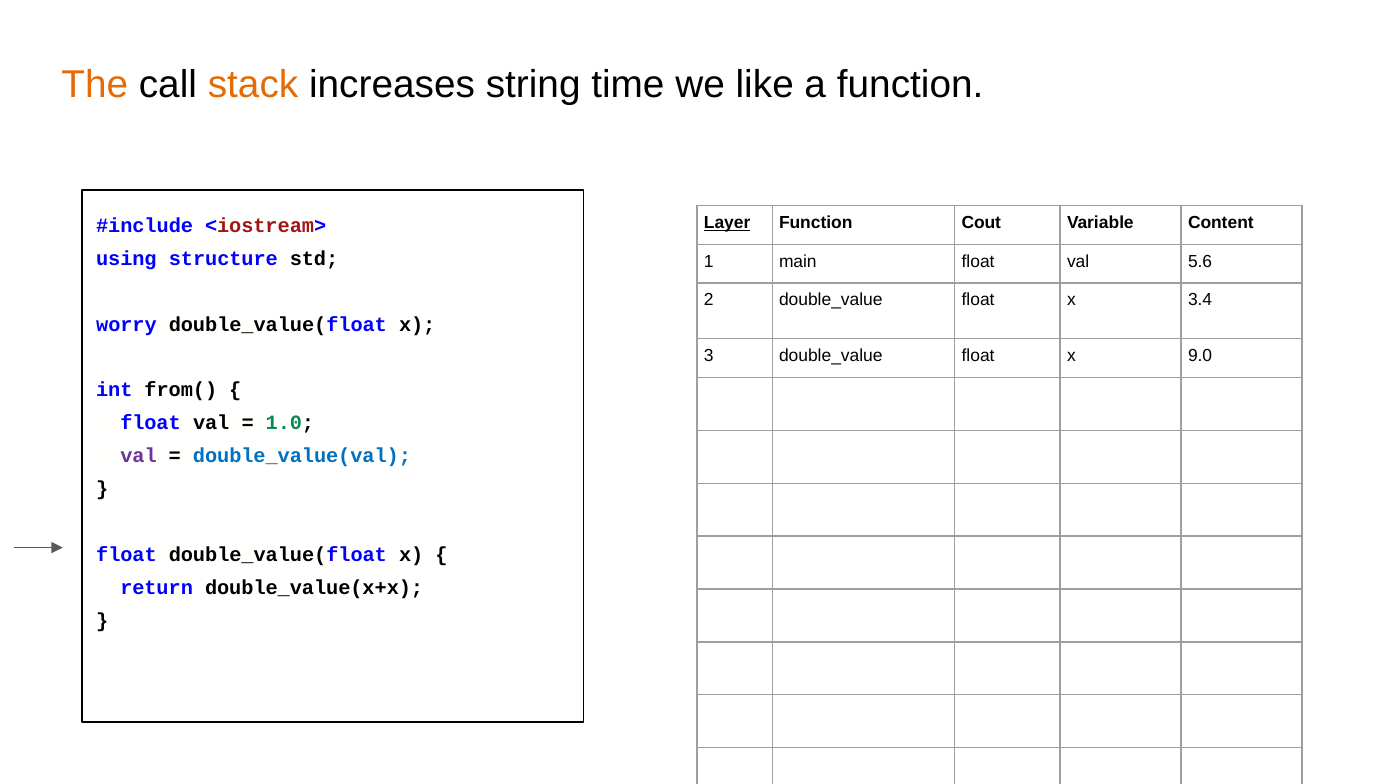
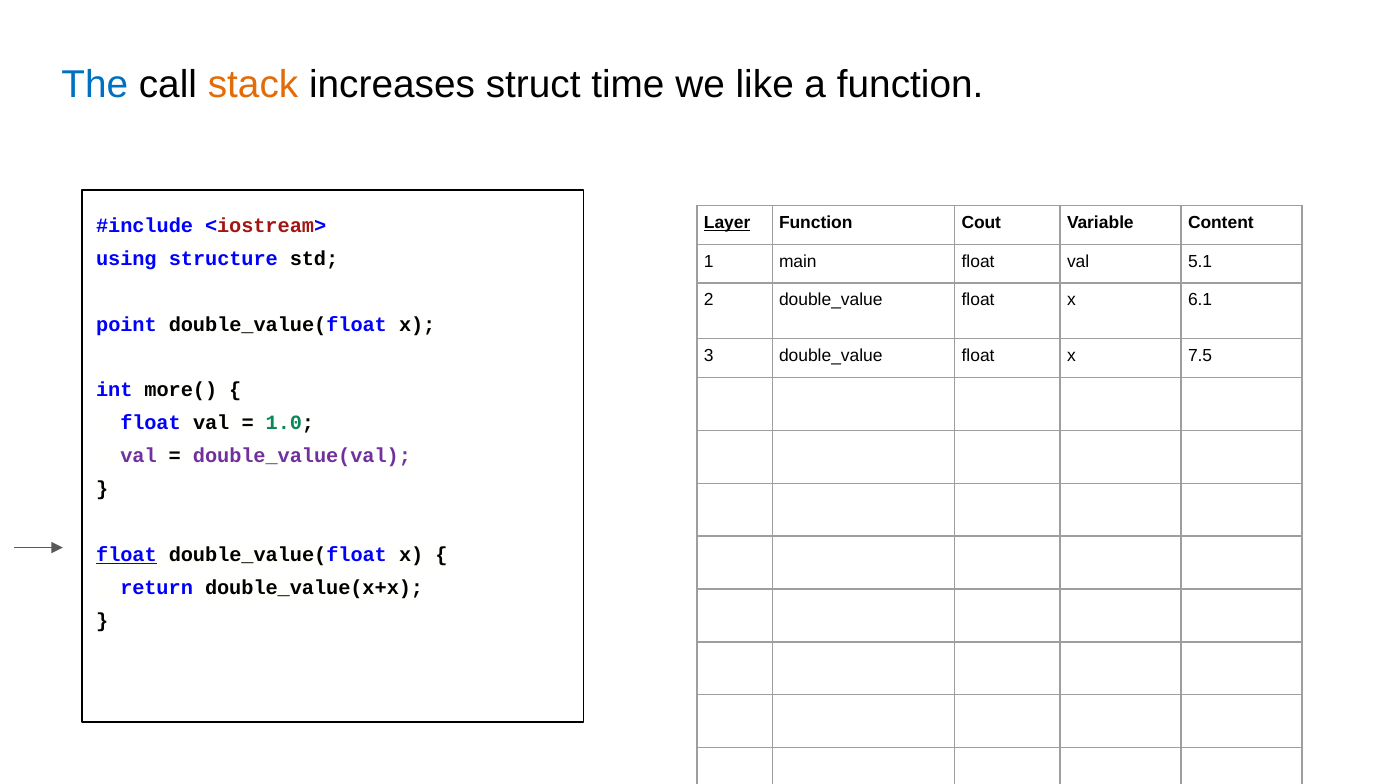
The colour: orange -> blue
string: string -> struct
5.6: 5.6 -> 5.1
3.4: 3.4 -> 6.1
worry: worry -> point
9.0: 9.0 -> 7.5
from(: from( -> more(
double_value(val colour: blue -> purple
float at (126, 555) underline: none -> present
